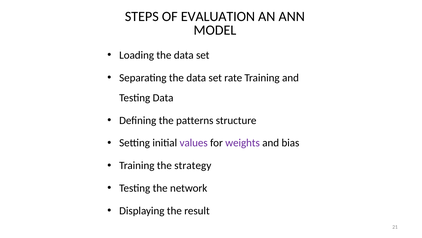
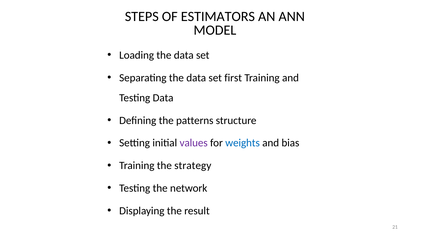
EVALUATION: EVALUATION -> ESTIMATORS
rate: rate -> first
weights colour: purple -> blue
